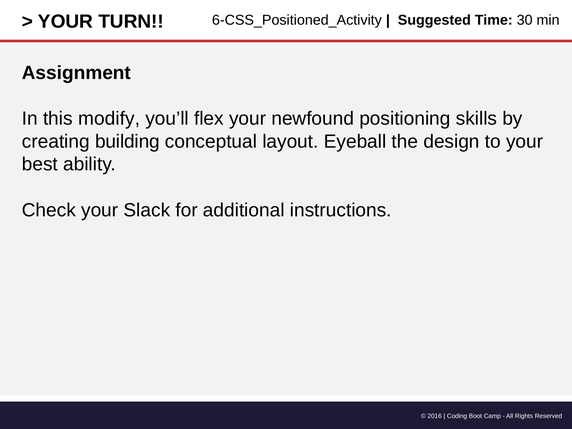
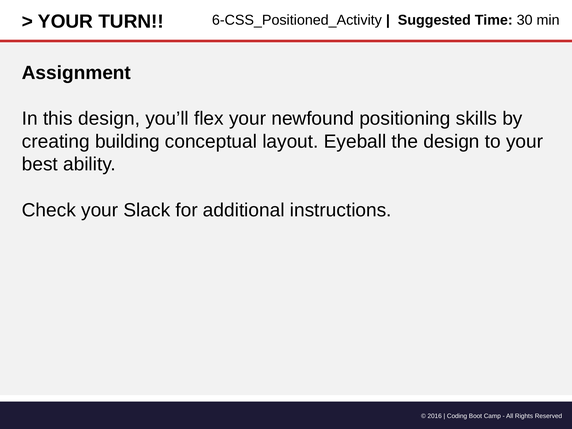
this modify: modify -> design
